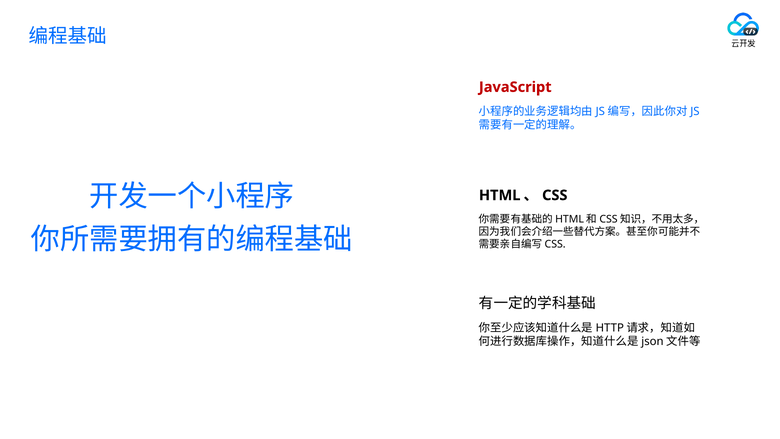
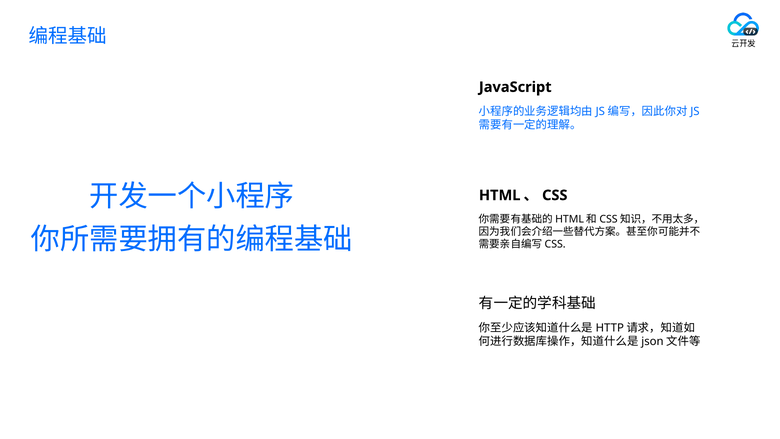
JavaScript colour: red -> black
